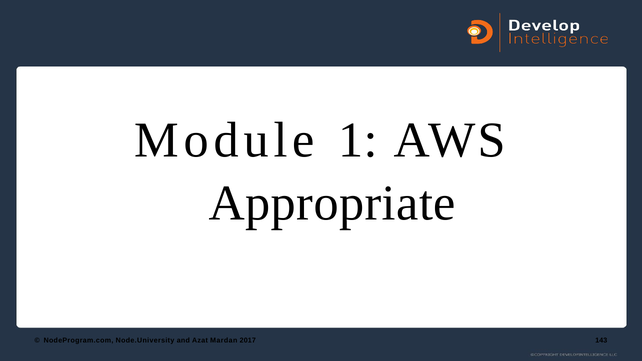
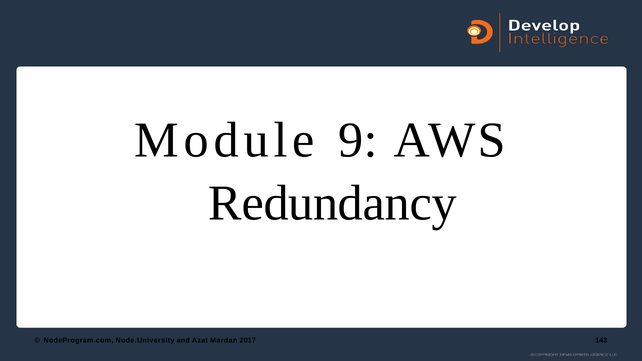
1: 1 -> 9
Appropriate: Appropriate -> Redundancy
